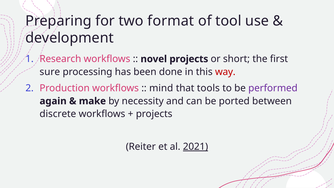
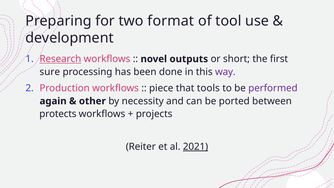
Research underline: none -> present
novel projects: projects -> outputs
way colour: red -> purple
mind: mind -> piece
make: make -> other
discrete: discrete -> protects
